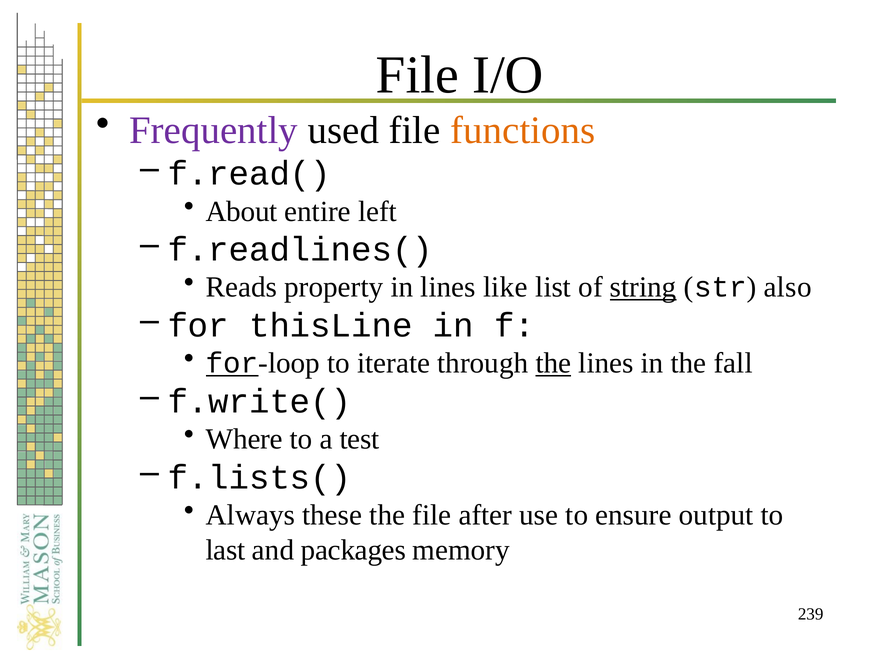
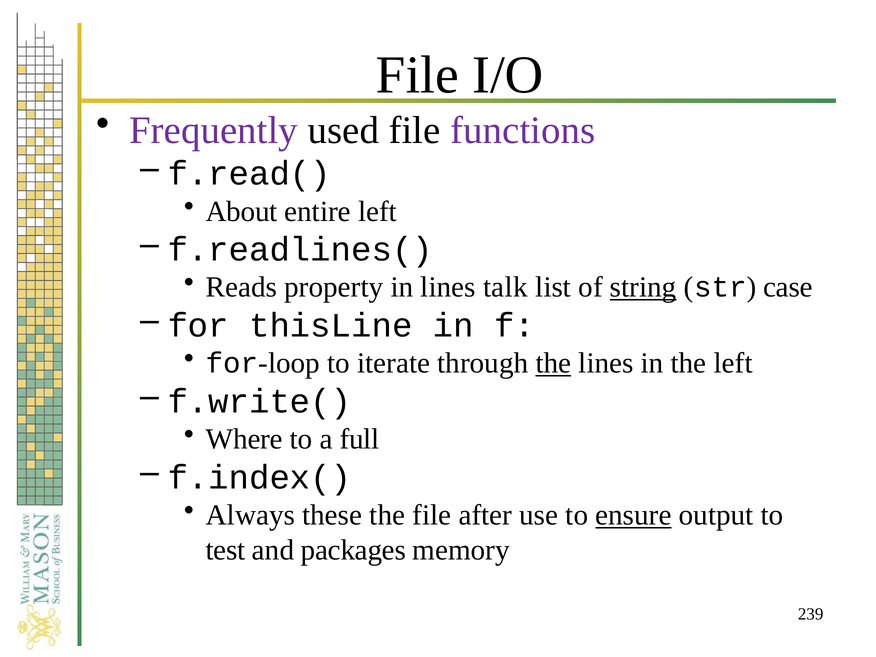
functions colour: orange -> purple
like: like -> talk
also: also -> case
for at (232, 363) underline: present -> none
the fall: fall -> left
test: test -> full
f.lists(: f.lists( -> f.index(
ensure underline: none -> present
last: last -> test
